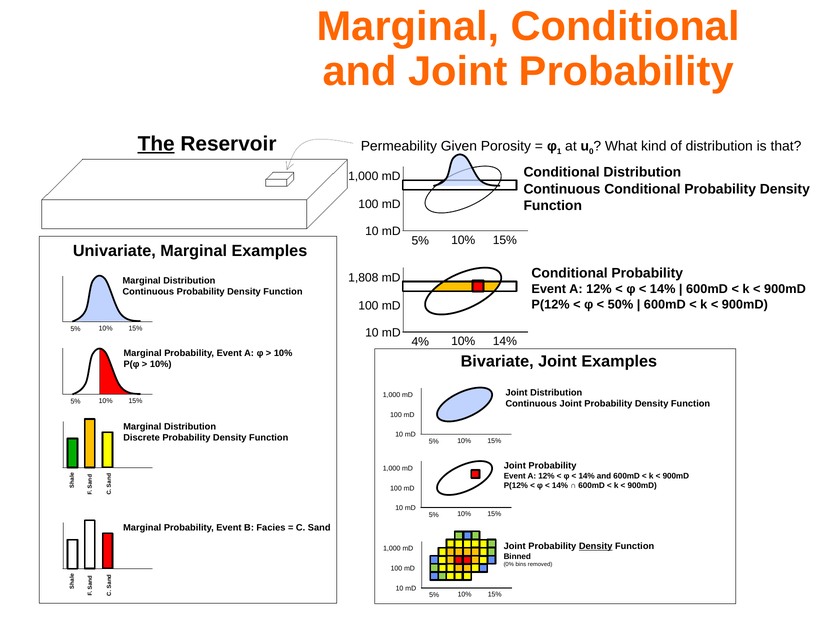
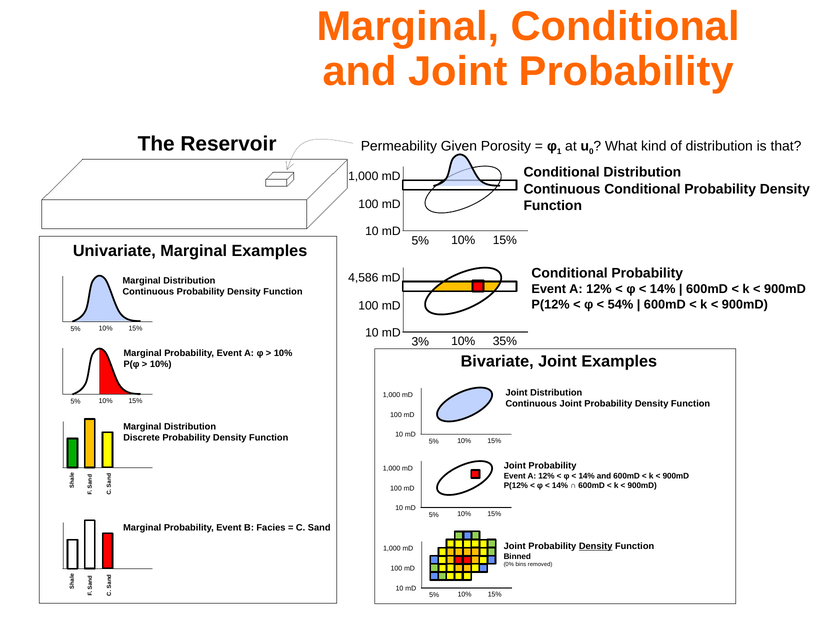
The underline: present -> none
1,808: 1,808 -> 4,586
50%: 50% -> 54%
4%: 4% -> 3%
10% 14%: 14% -> 35%
